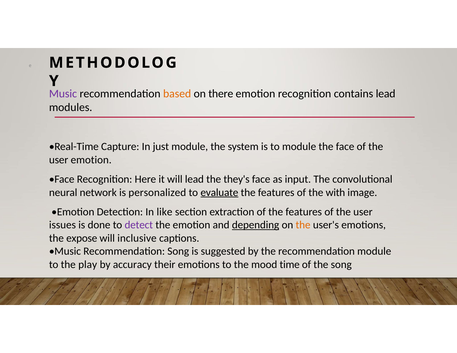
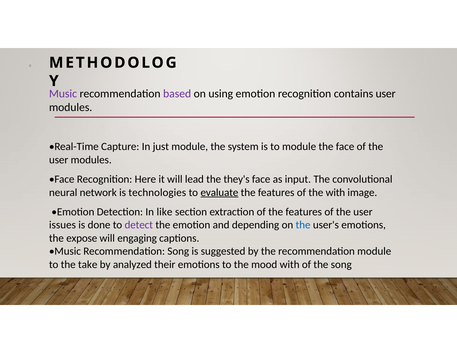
based colour: orange -> purple
there: there -> using
contains lead: lead -> user
emotion at (91, 160): emotion -> modules
personalized: personalized -> technologies
depending underline: present -> none
the at (303, 225) colour: orange -> blue
inclusive: inclusive -> engaging
play: play -> take
accuracy: accuracy -> analyzed
mood time: time -> with
